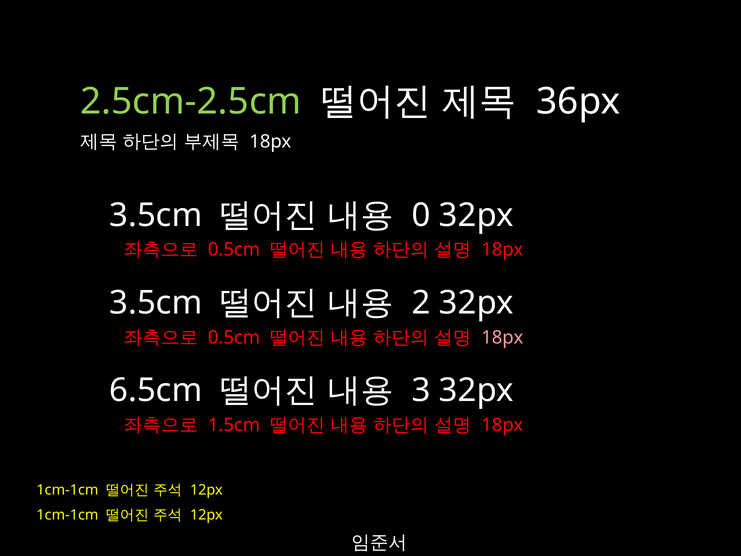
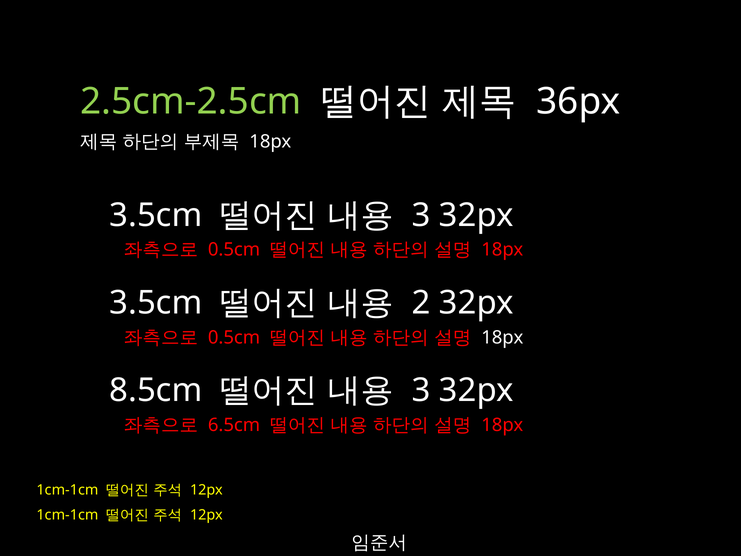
0 at (421, 215): 0 -> 3
18px at (502, 337) colour: pink -> white
6.5cm: 6.5cm -> 8.5cm
1.5cm: 1.5cm -> 6.5cm
